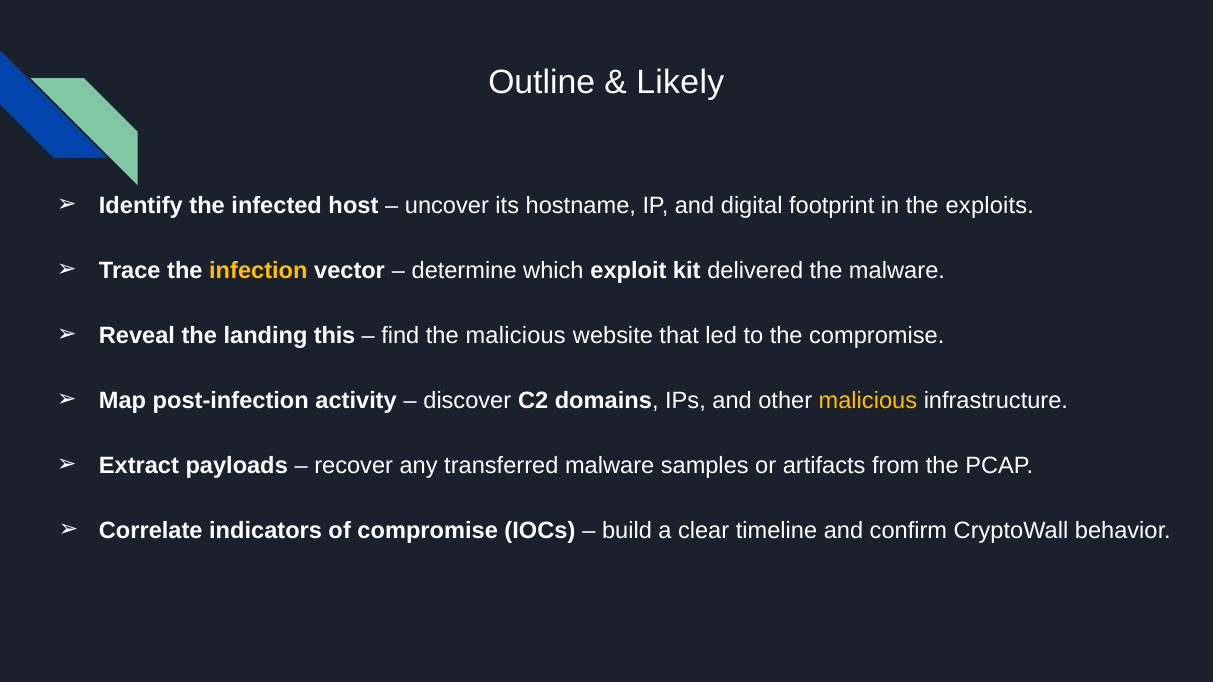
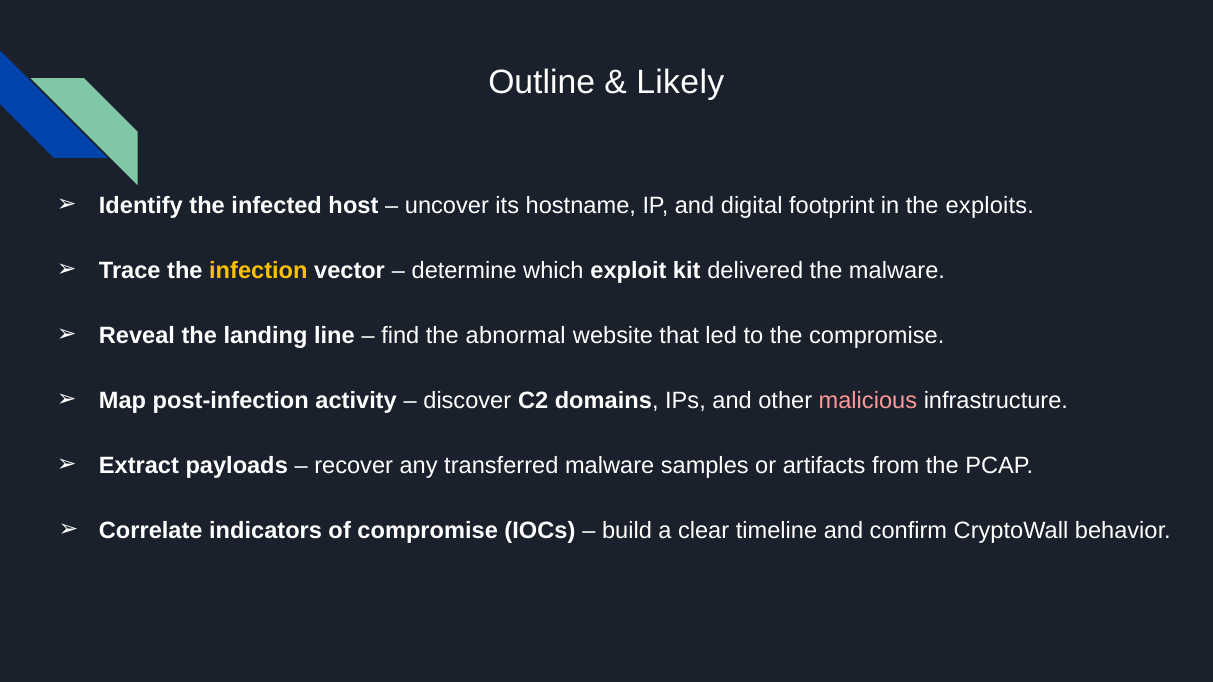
this: this -> line
the malicious: malicious -> abnormal
malicious at (868, 401) colour: yellow -> pink
